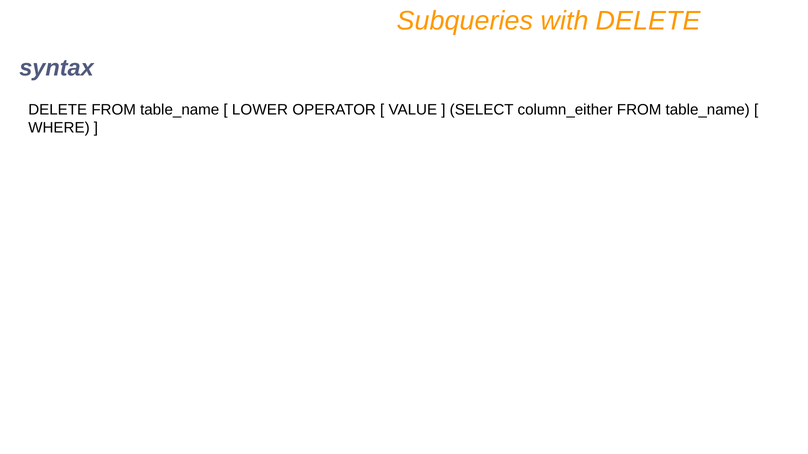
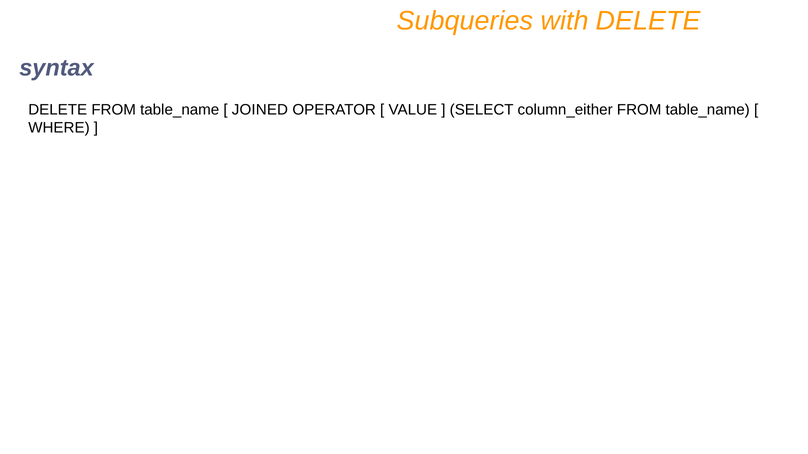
LOWER: LOWER -> JOINED
